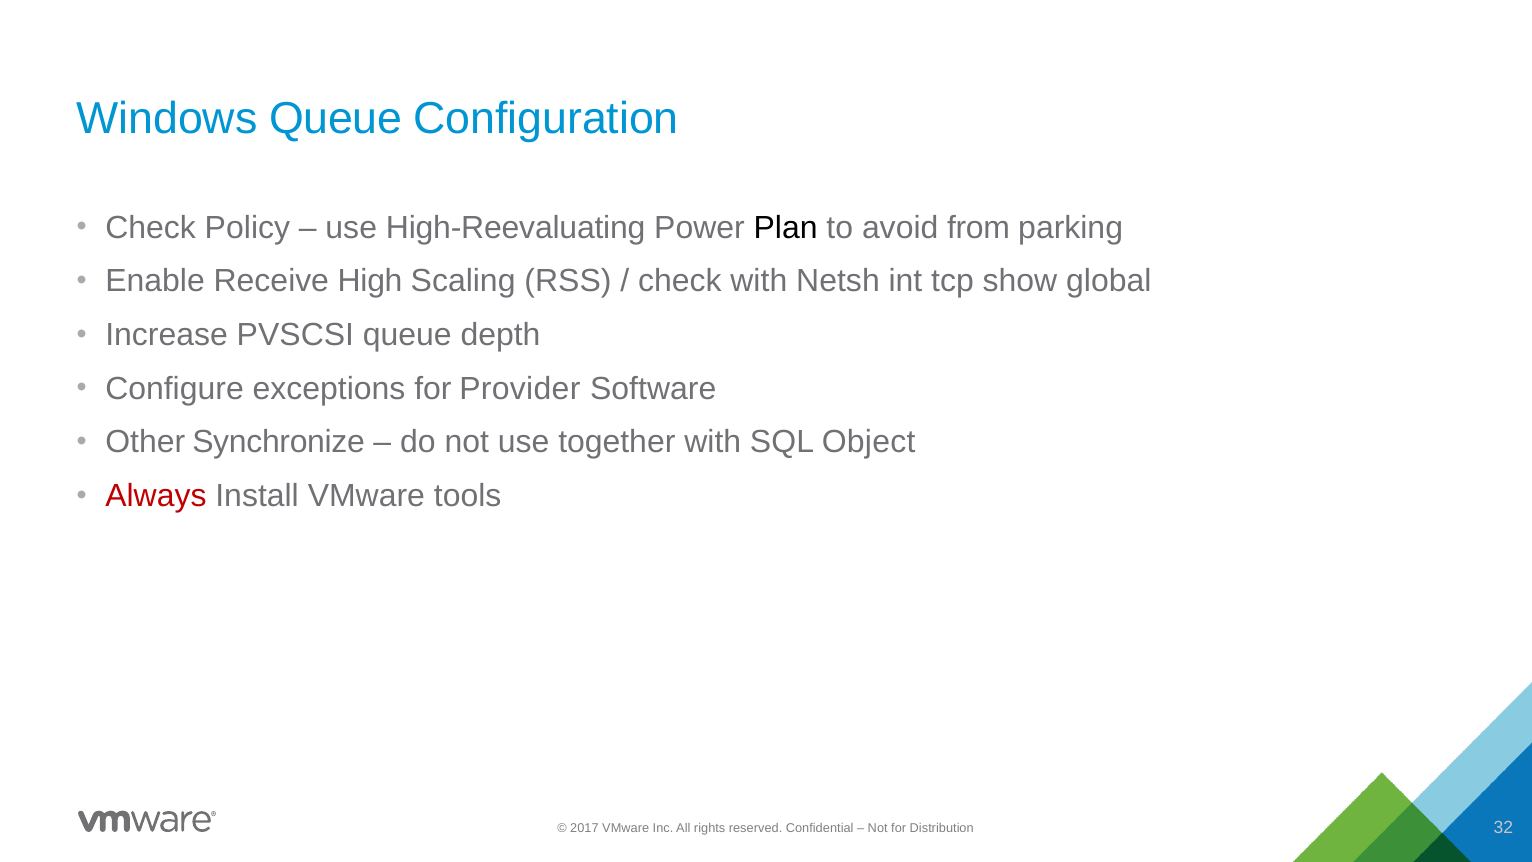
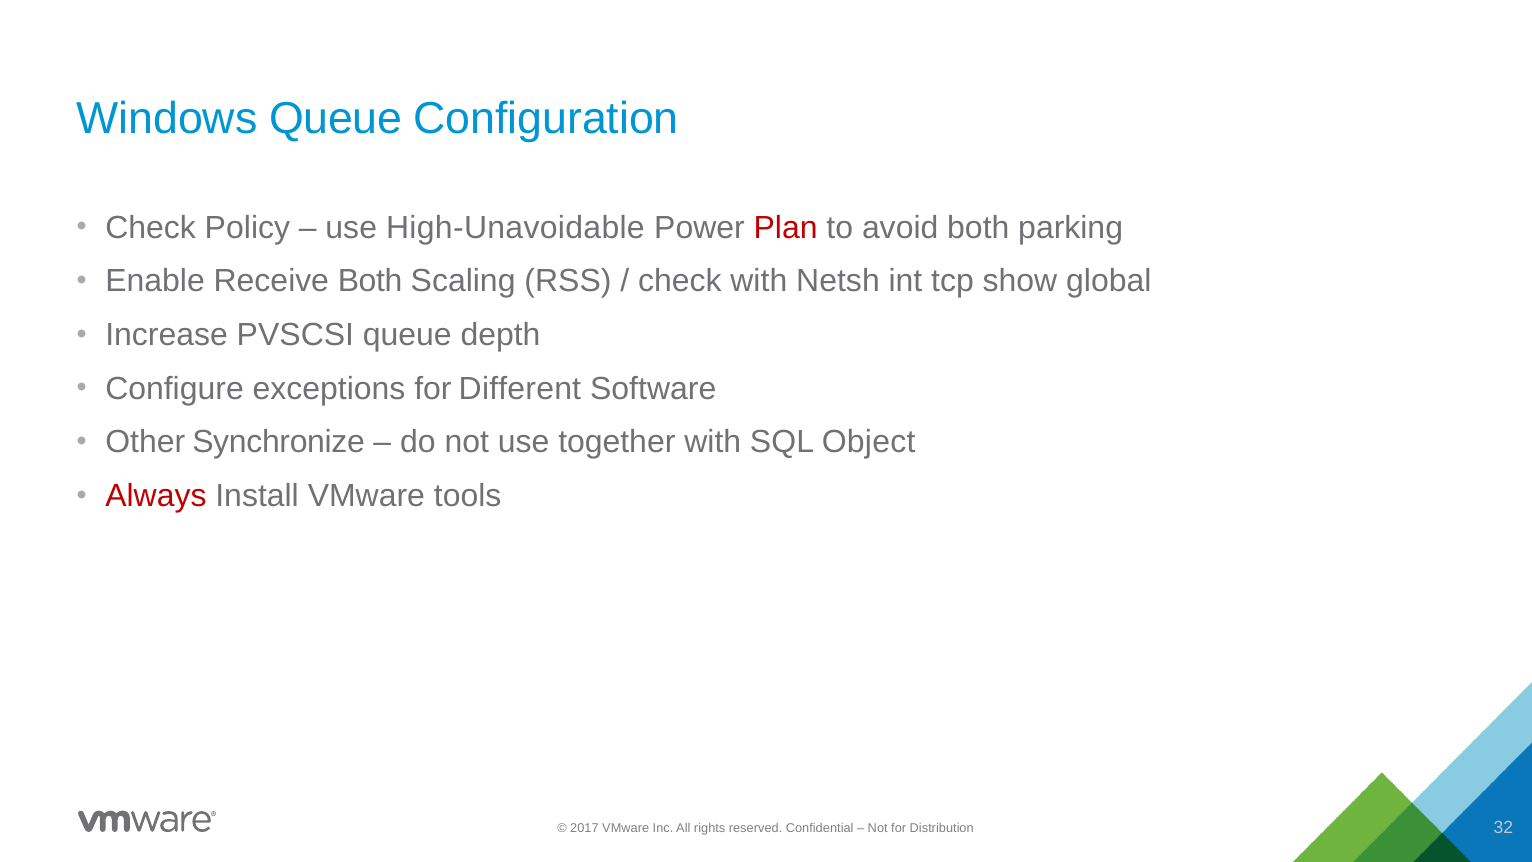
High-Reevaluating: High-Reevaluating -> High-Unavoidable
Plan colour: black -> red
avoid from: from -> both
Receive High: High -> Both
Provider: Provider -> Different
